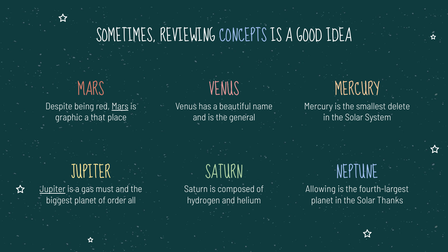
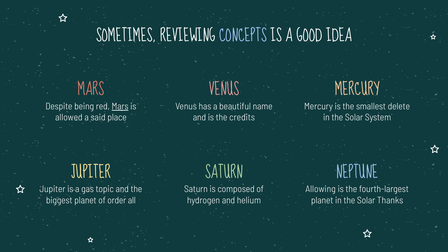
graphic: graphic -> allowed
that: that -> said
general: general -> credits
Jupiter at (52, 189) underline: present -> none
must: must -> topic
